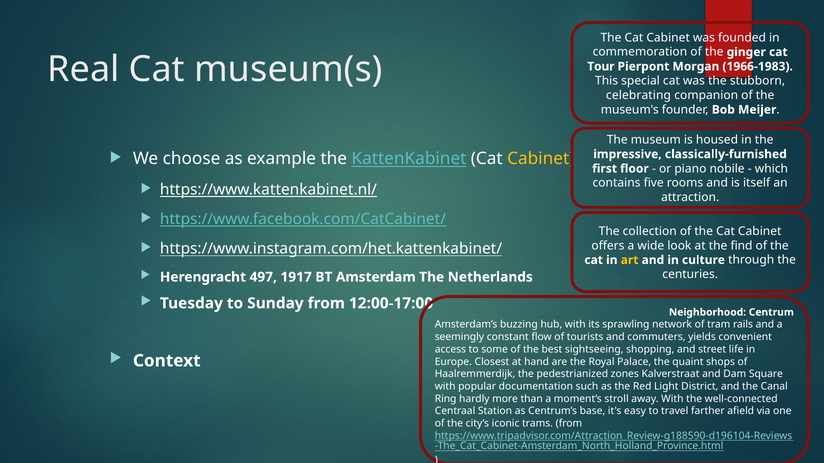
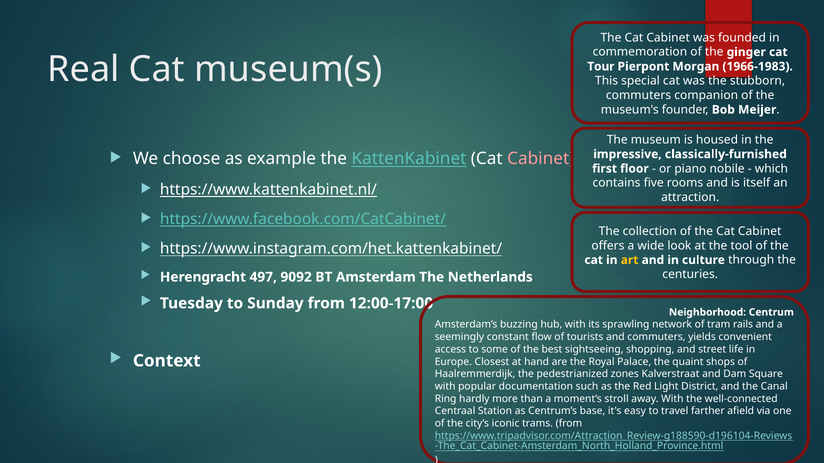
celebrating at (638, 95): celebrating -> commuters
Cabinet at (541, 159) colour: yellow -> pink
find: find -> tool
1917: 1917 -> 9092
